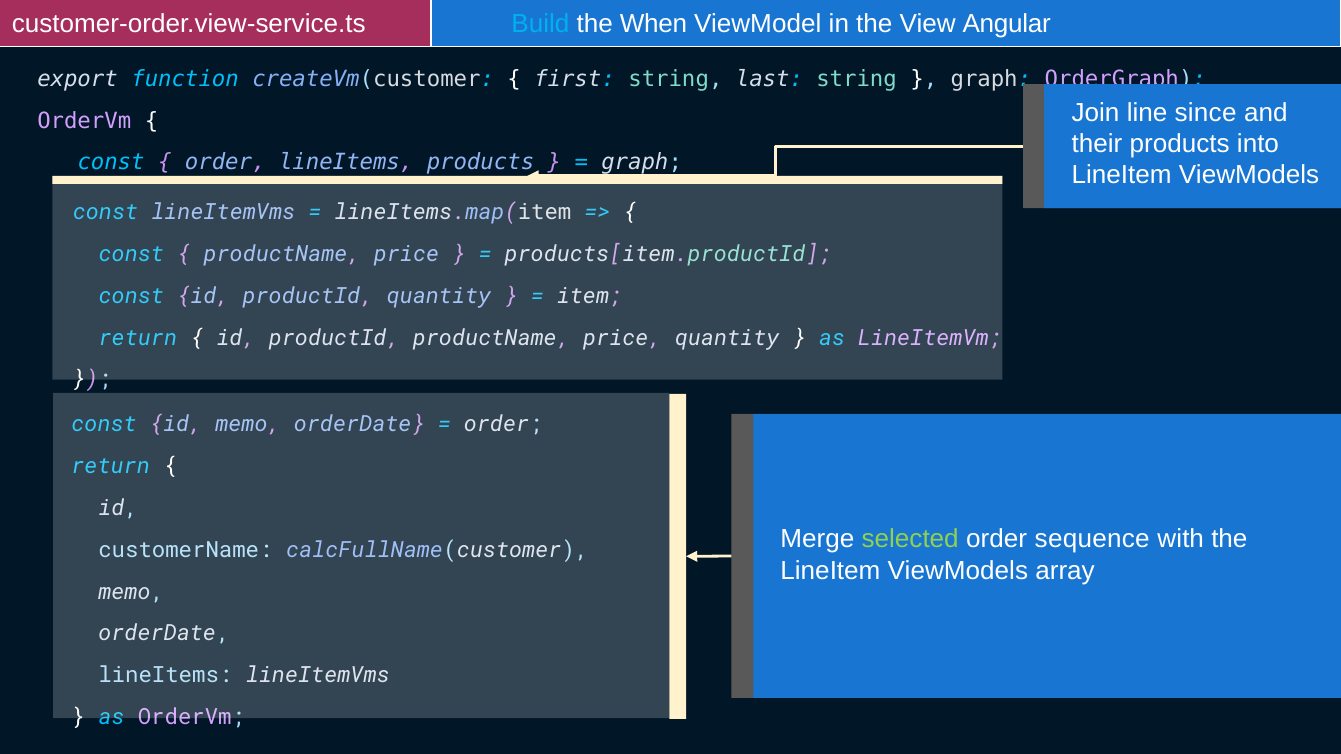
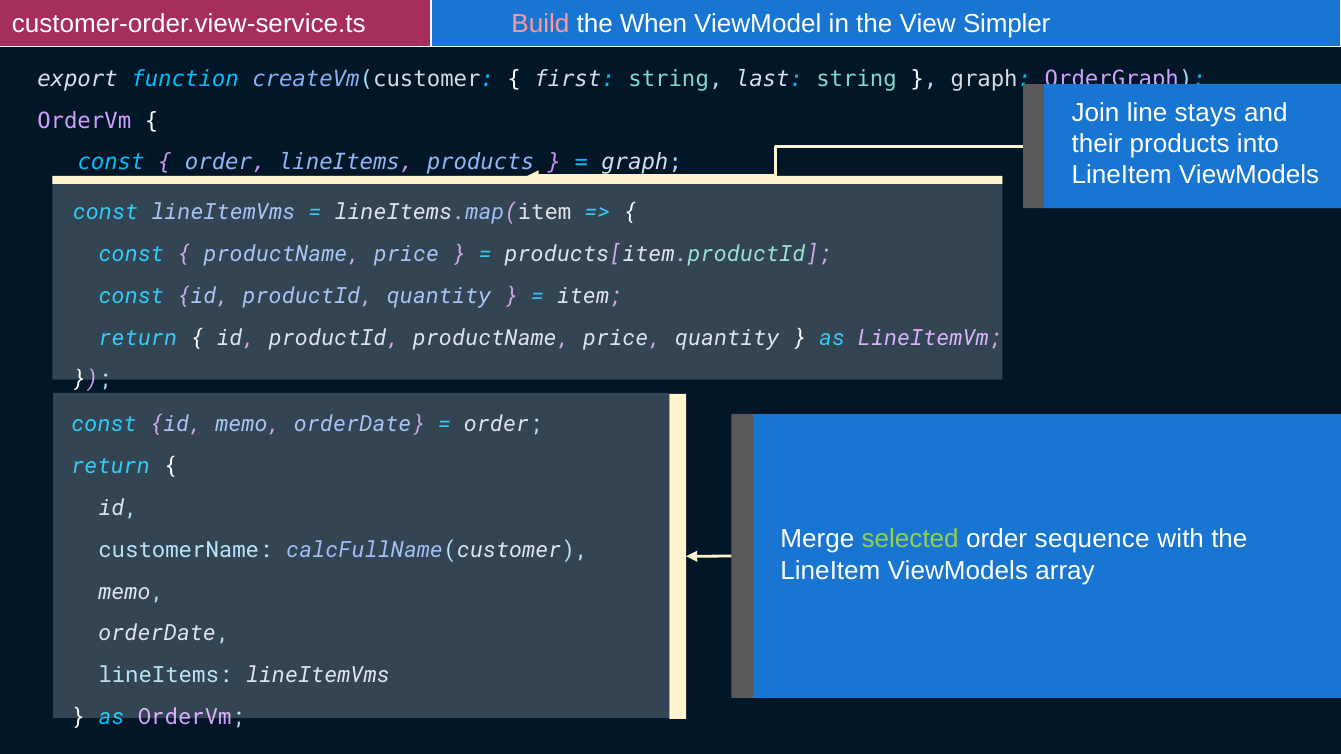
Build colour: light blue -> pink
Angular: Angular -> Simpler
since: since -> stays
